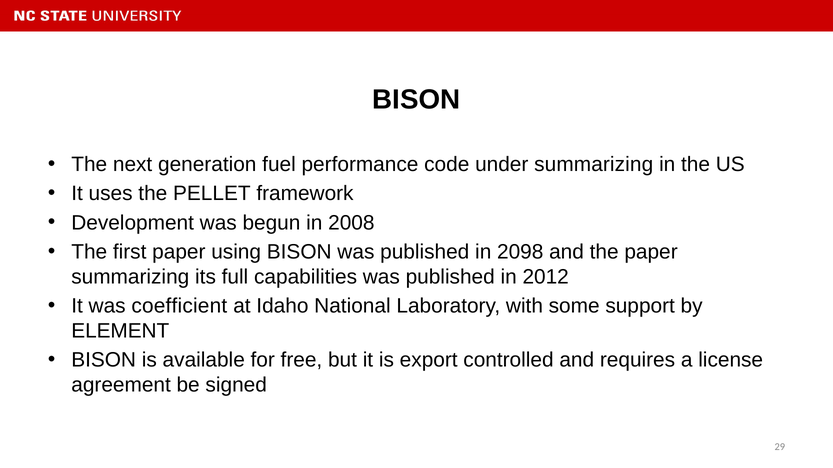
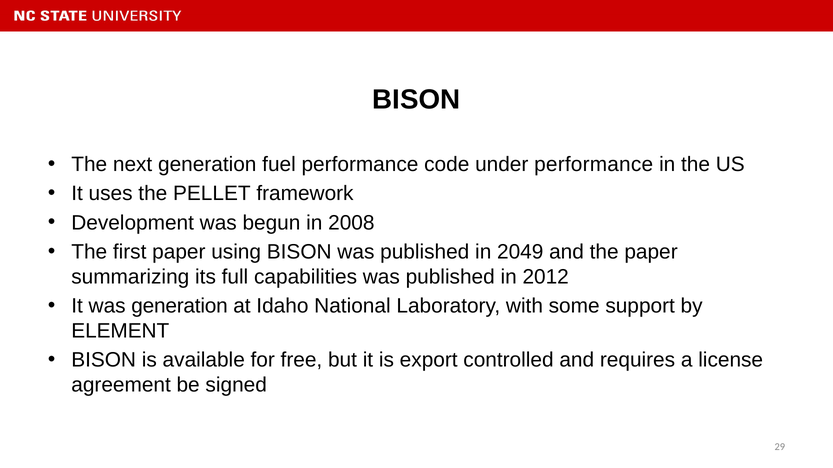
under summarizing: summarizing -> performance
2098: 2098 -> 2049
was coefficient: coefficient -> generation
